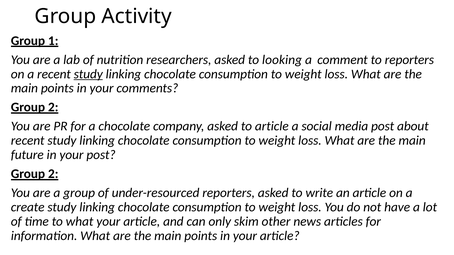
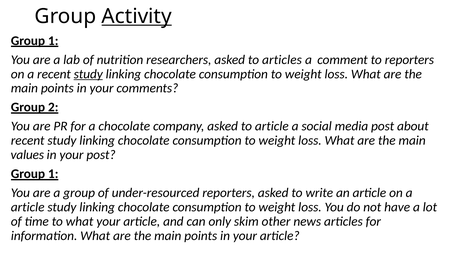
Activity underline: none -> present
to looking: looking -> articles
future: future -> values
2 at (53, 174): 2 -> 1
create at (28, 207): create -> article
